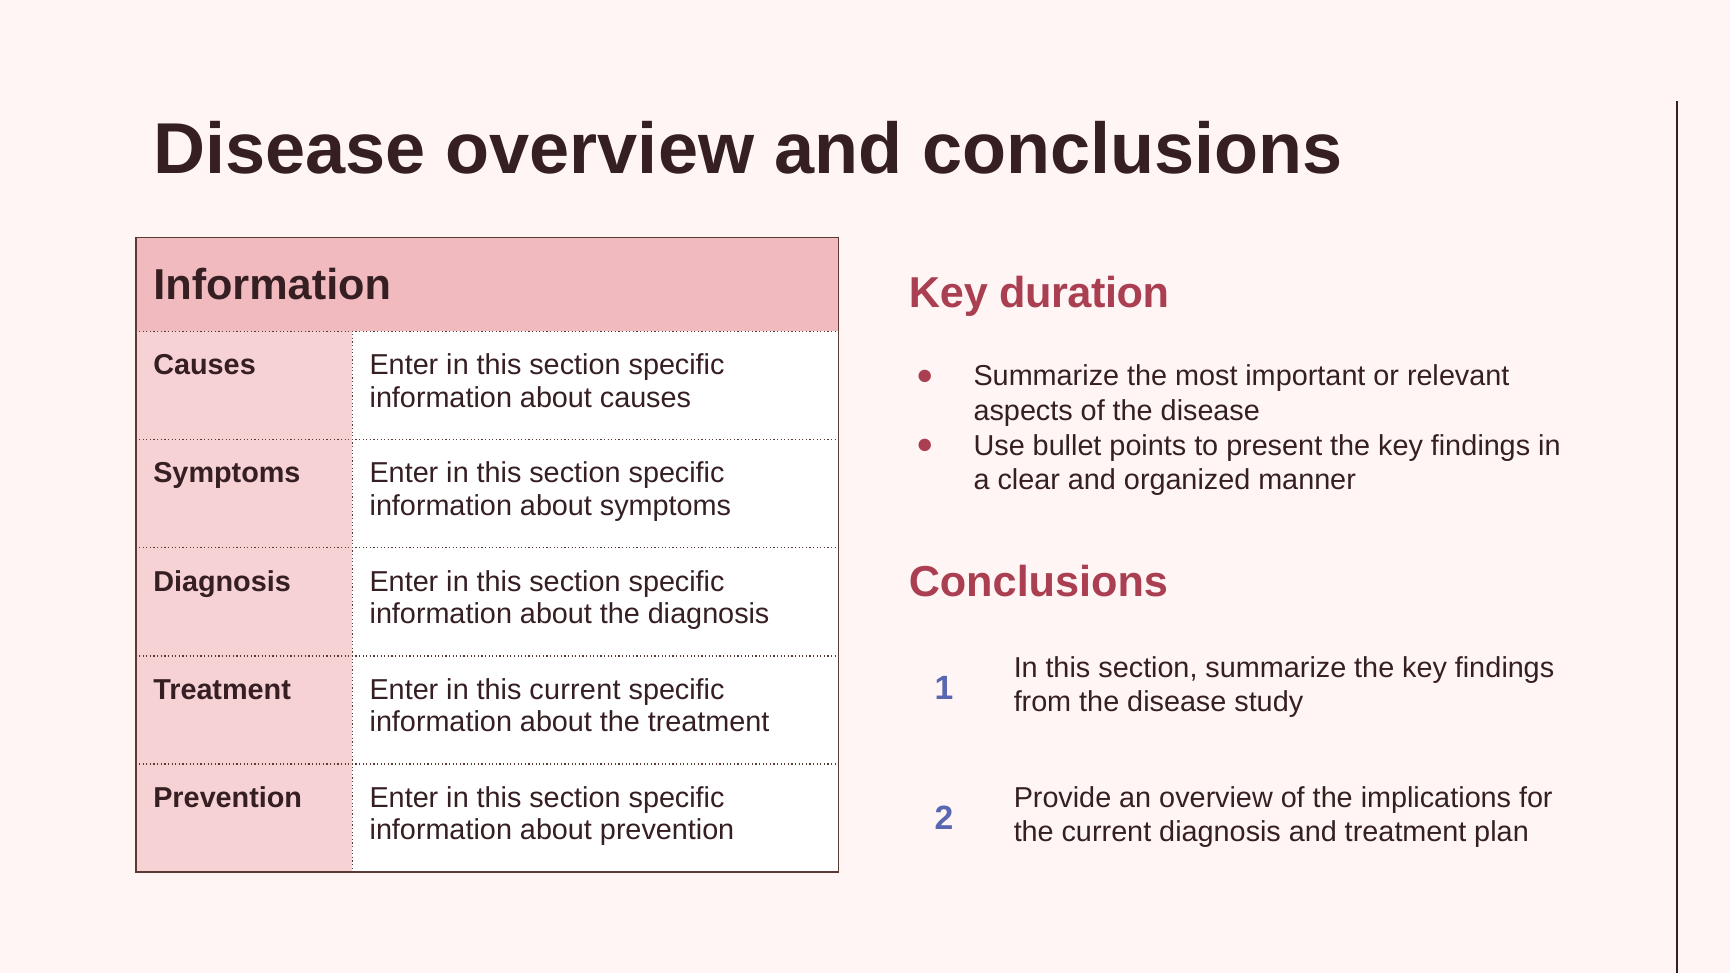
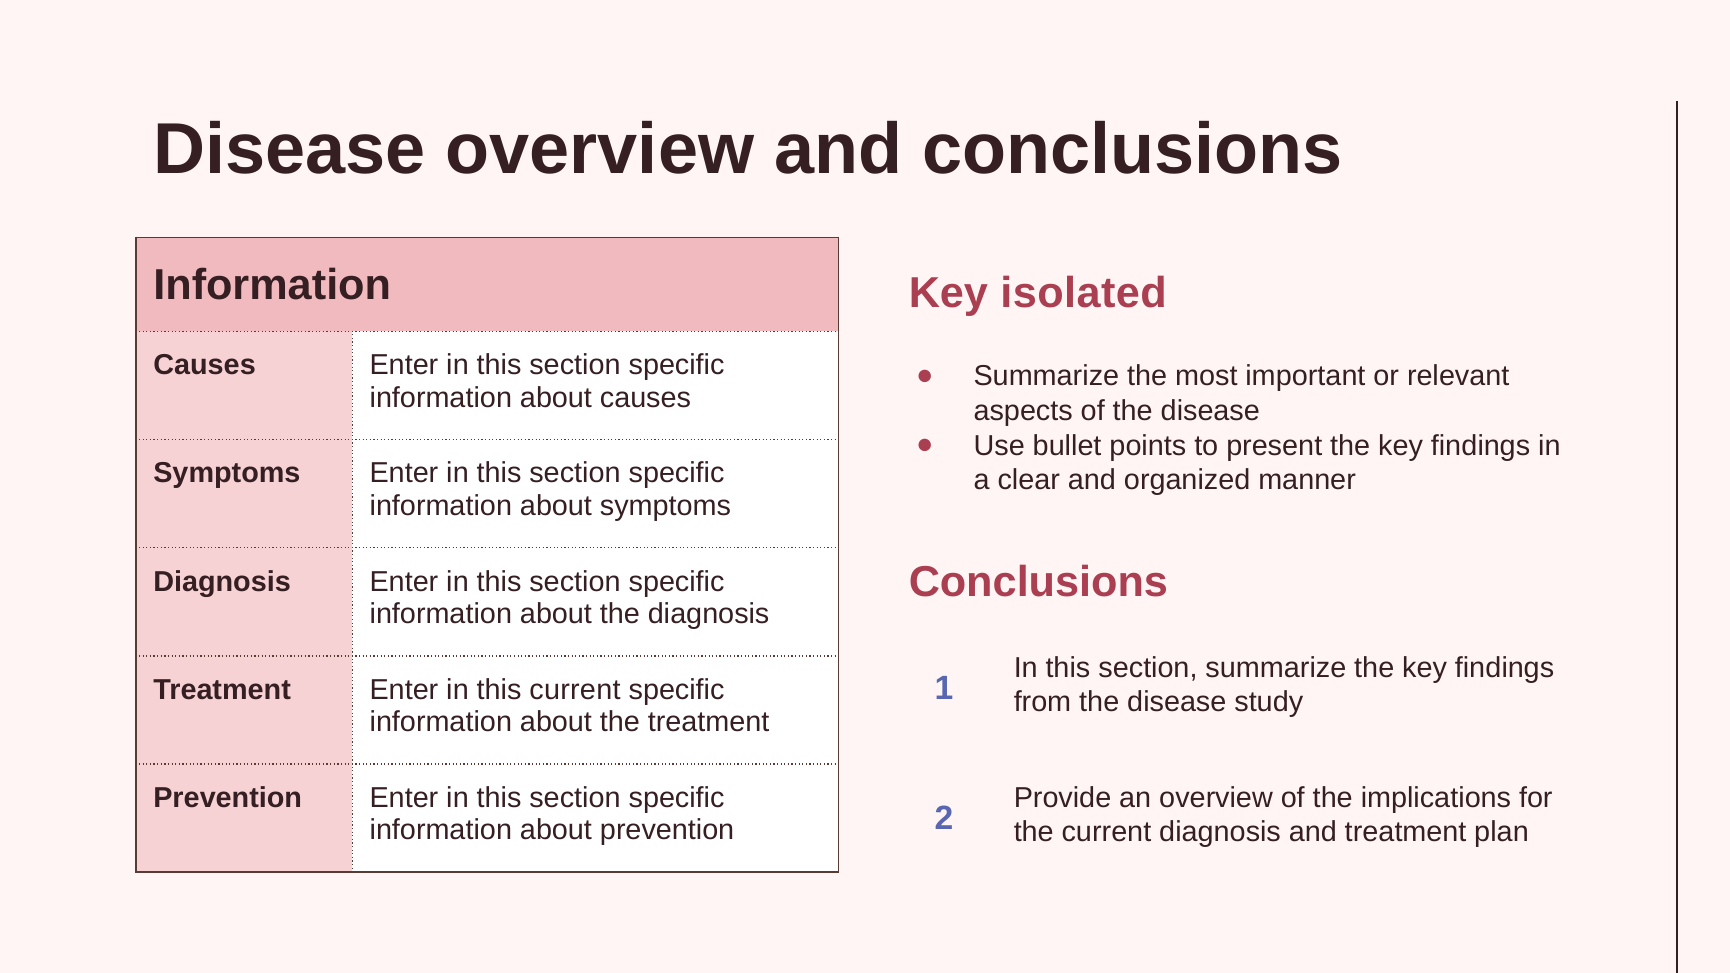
duration: duration -> isolated
